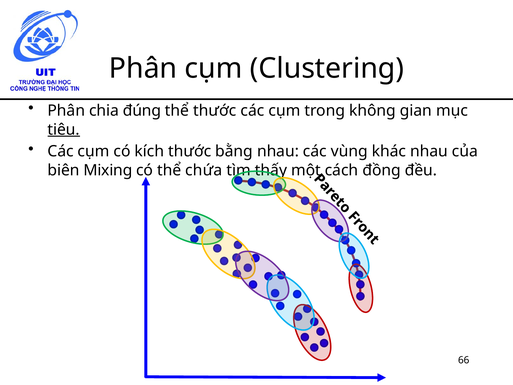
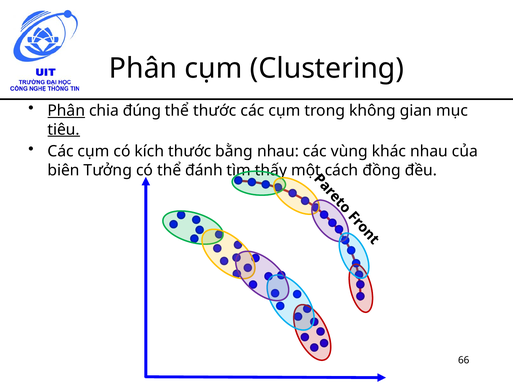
Phân at (66, 111) underline: none -> present
Mixing: Mixing -> Tưởng
chứa: chứa -> đánh
